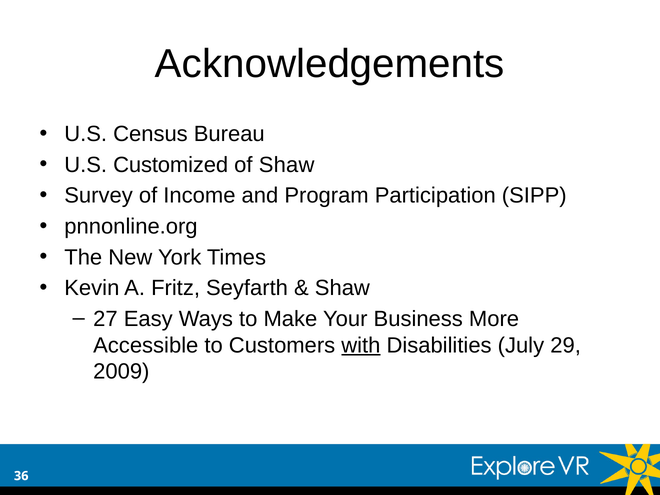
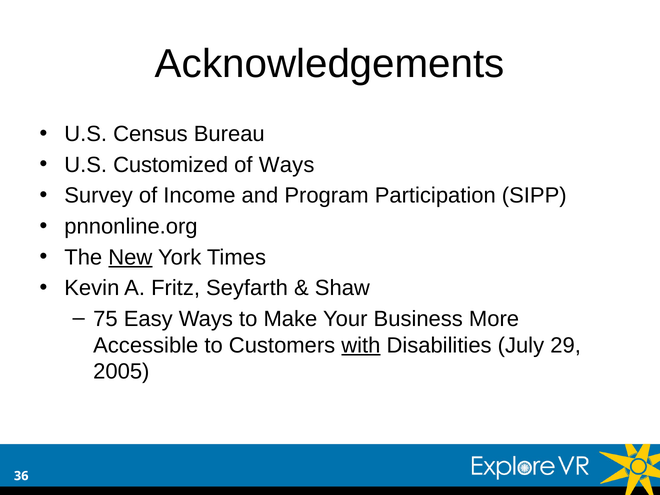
of Shaw: Shaw -> Ways
New underline: none -> present
27: 27 -> 75
2009: 2009 -> 2005
